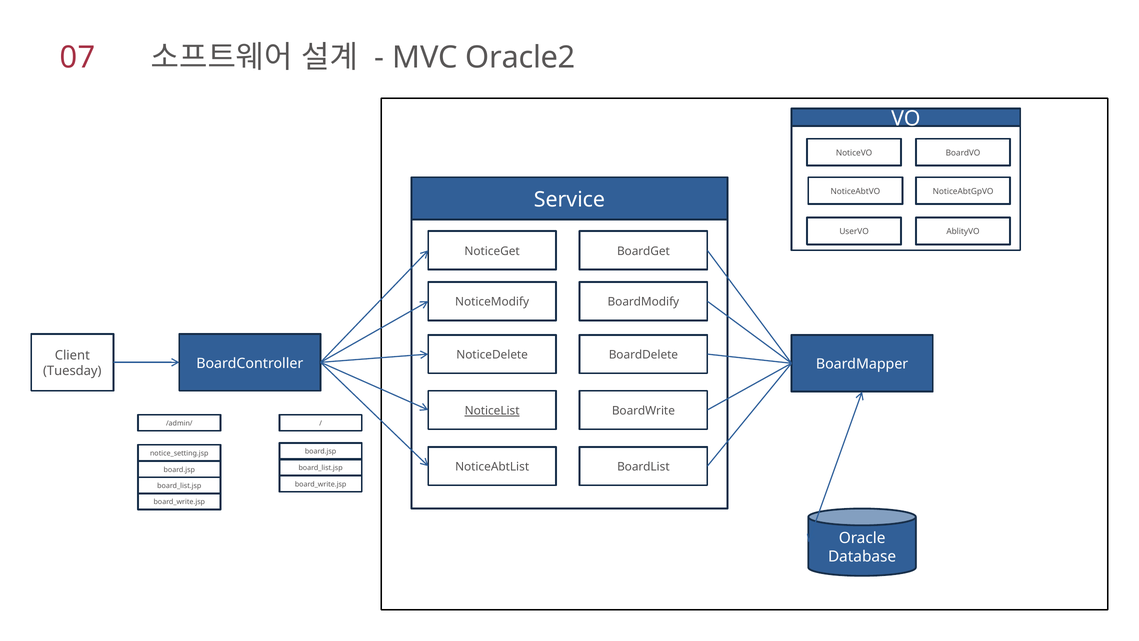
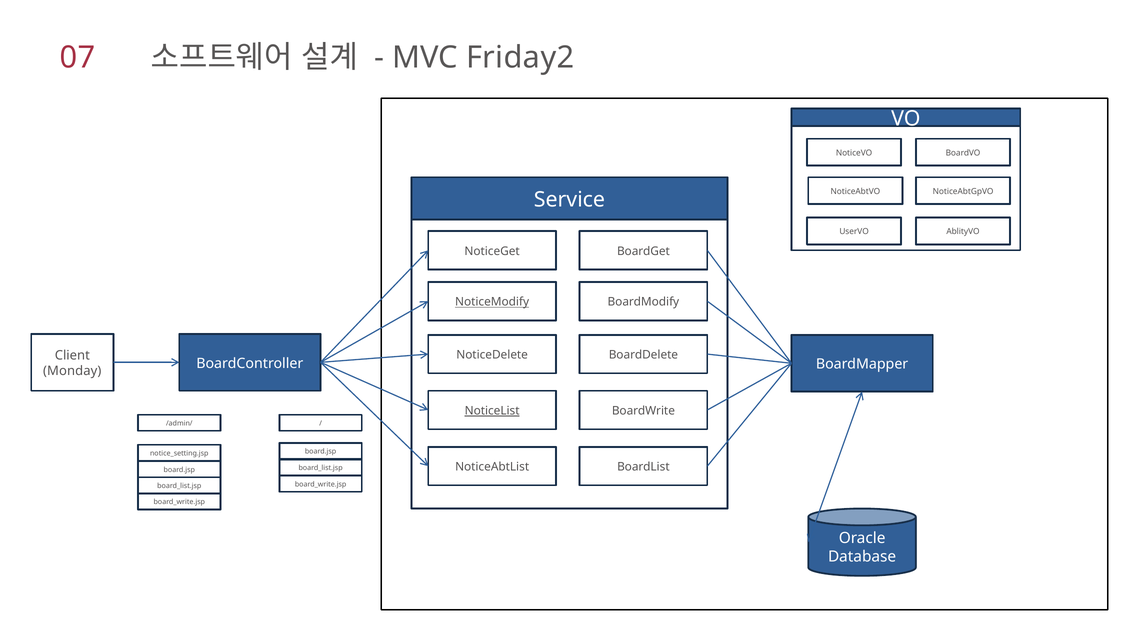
Oracle2: Oracle2 -> Friday2
NoticeModify underline: none -> present
Tuesday: Tuesday -> Monday
